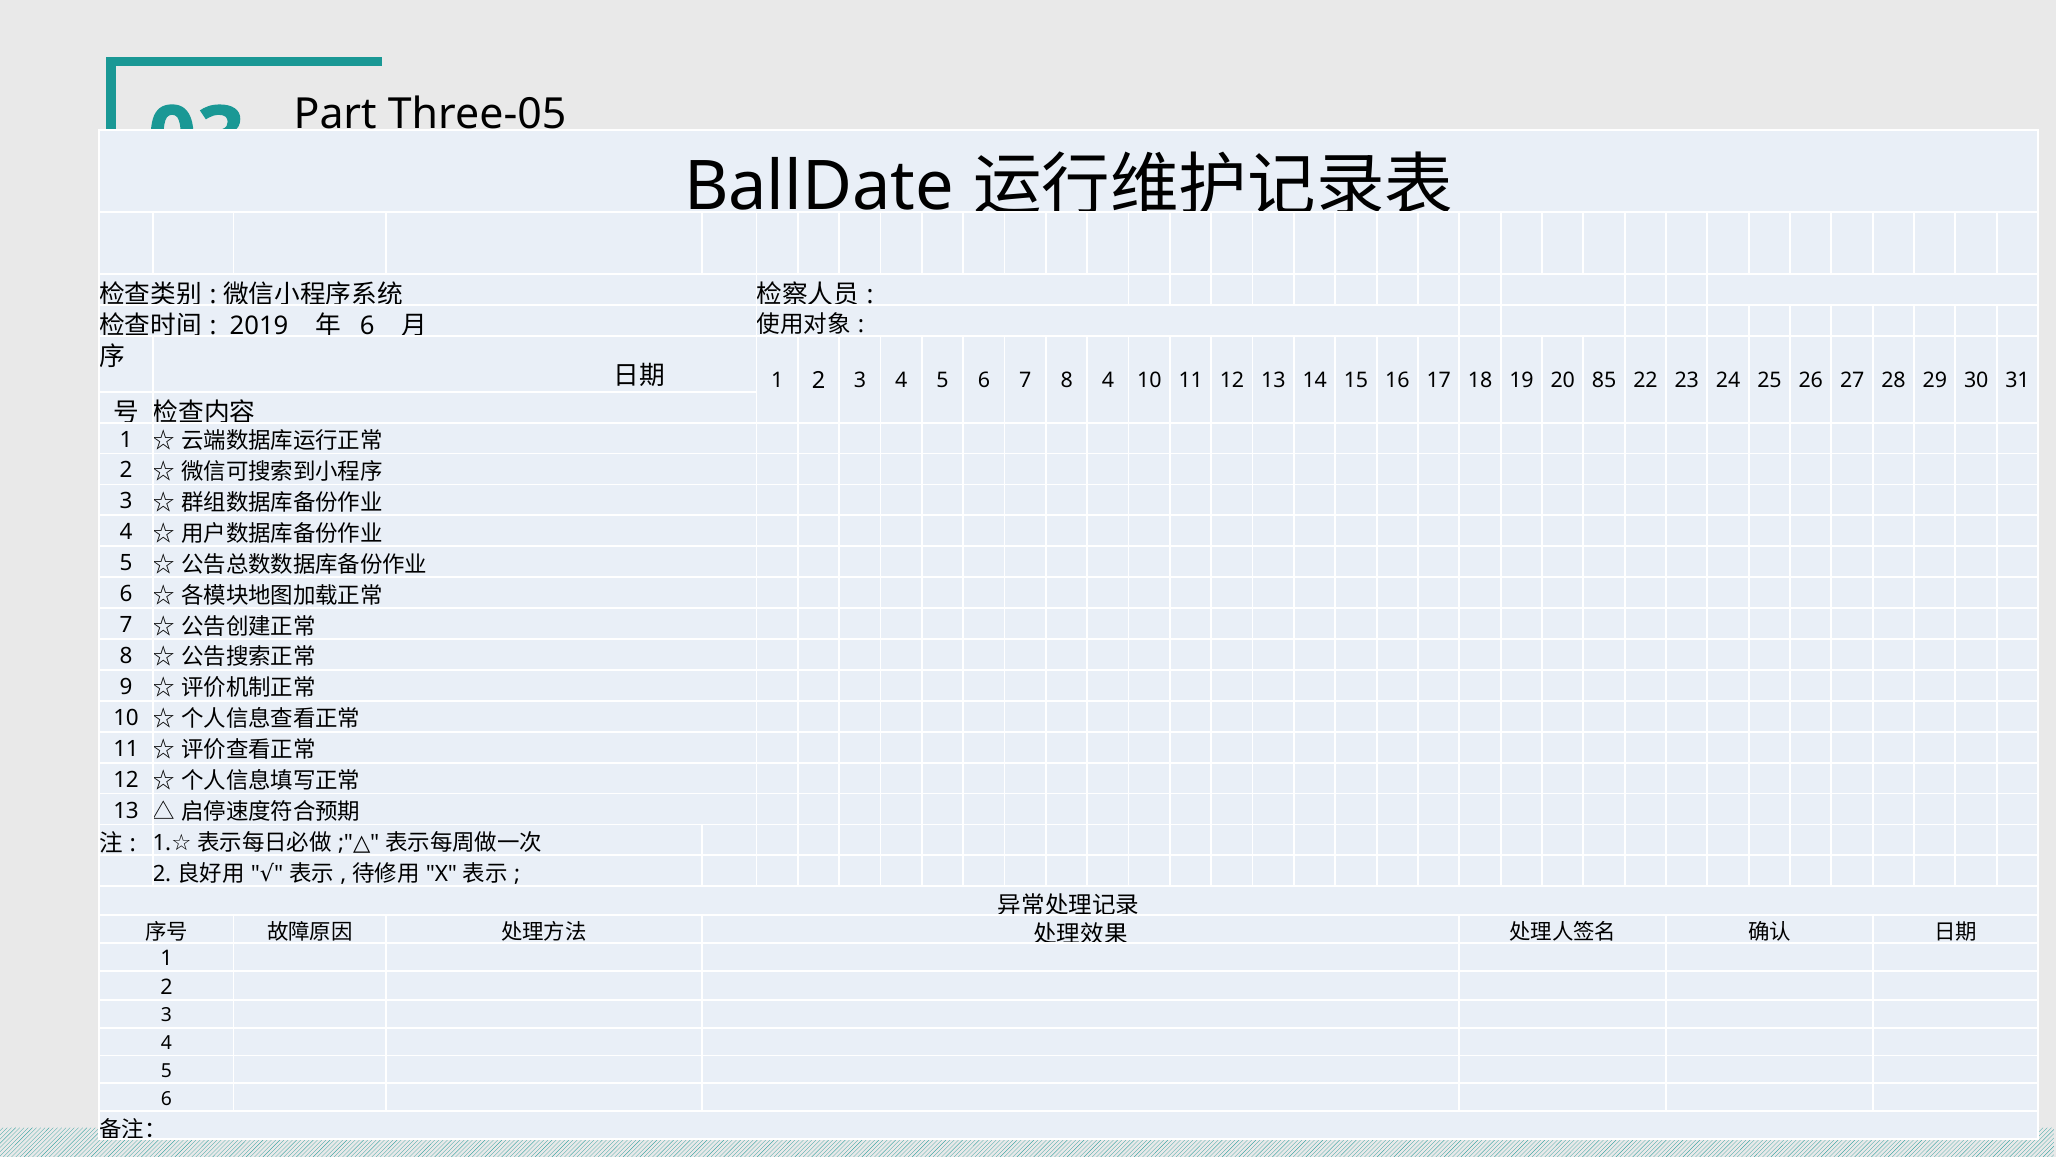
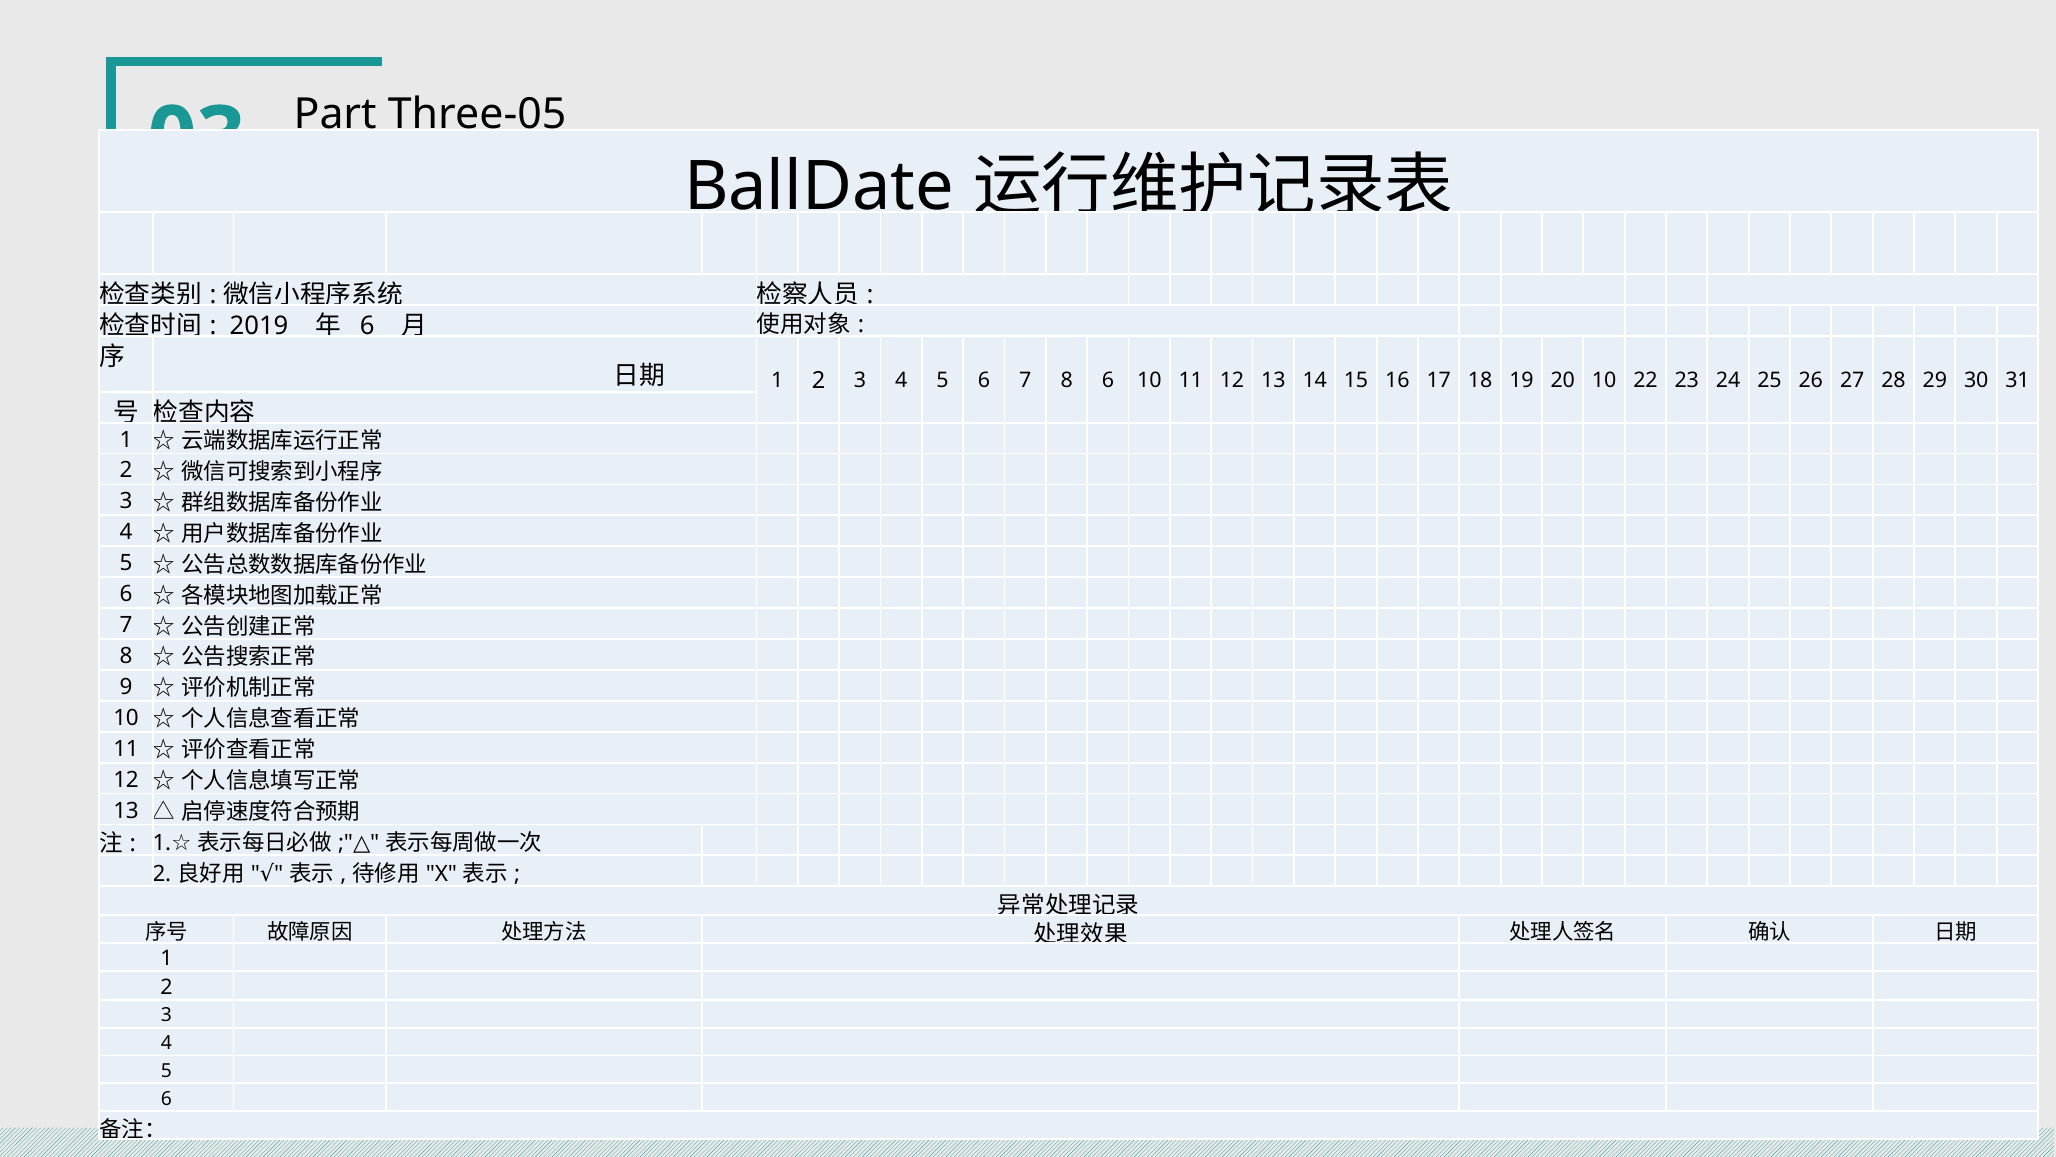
8 4: 4 -> 6
20 85: 85 -> 10
